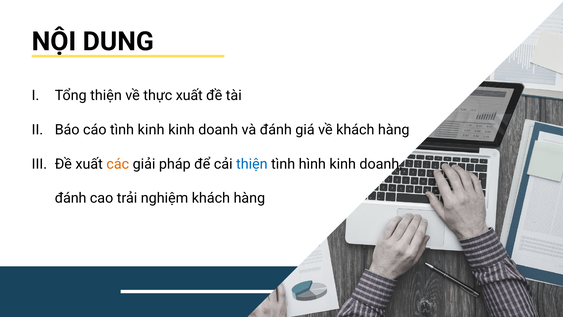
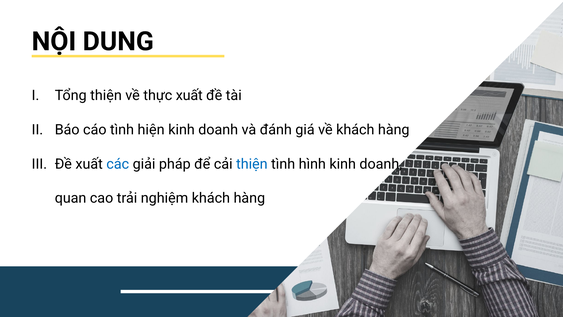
tình kinh: kinh -> hiện
các colour: orange -> blue
đánh at (71, 198): đánh -> quan
